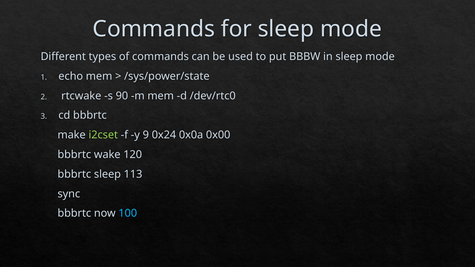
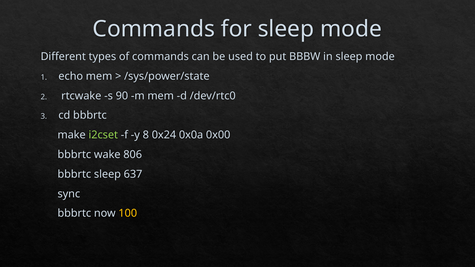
9: 9 -> 8
120: 120 -> 806
113: 113 -> 637
100 colour: light blue -> yellow
